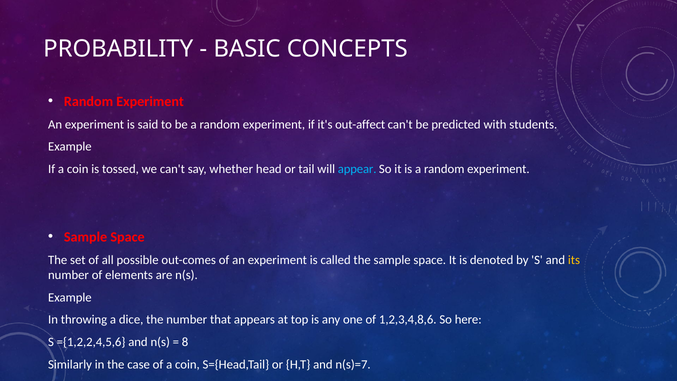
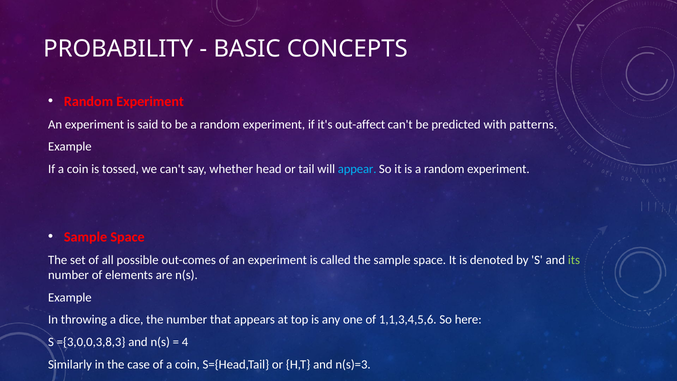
students: students -> patterns
its colour: yellow -> light green
1,2,3,4,8,6: 1,2,3,4,8,6 -> 1,1,3,4,5,6
={1,2,2,4,5,6: ={1,2,2,4,5,6 -> ={3,0,0,3,8,3
8: 8 -> 4
n(s)=7: n(s)=7 -> n(s)=3
